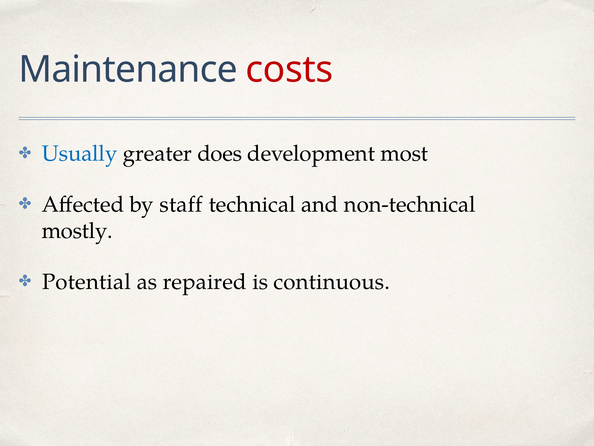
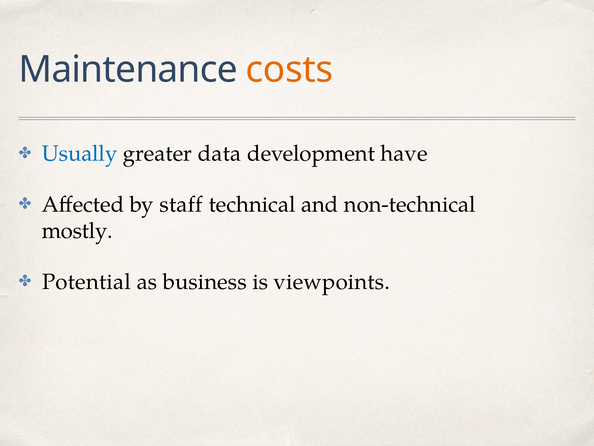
costs colour: red -> orange
does: does -> data
most: most -> have
repaired: repaired -> business
continuous: continuous -> viewpoints
